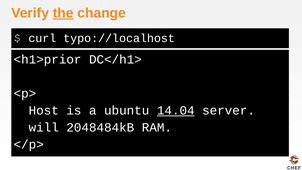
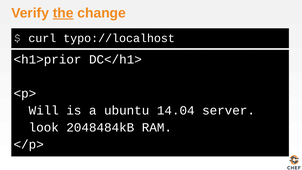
Host: Host -> Will
14.04 underline: present -> none
will: will -> look
